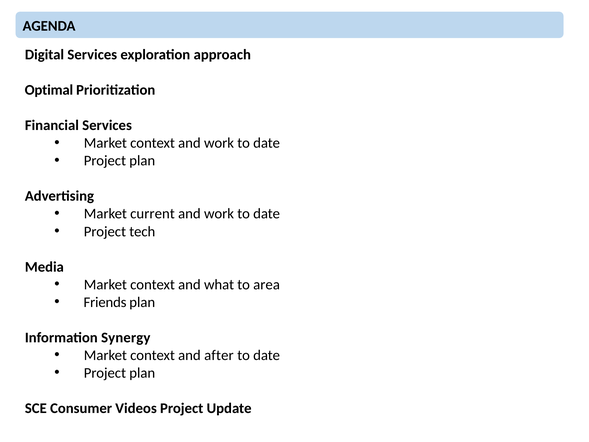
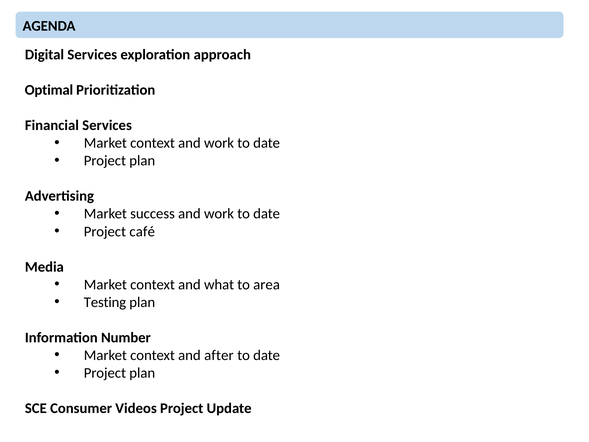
current: current -> success
tech: tech -> café
Friends: Friends -> Testing
Synergy: Synergy -> Number
